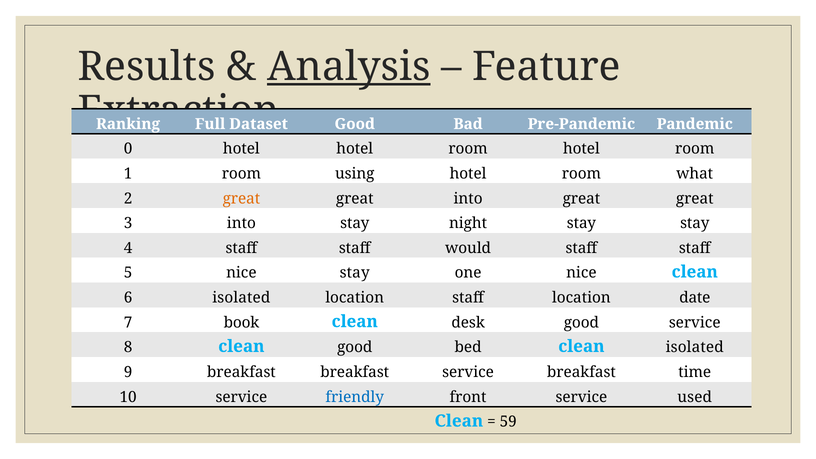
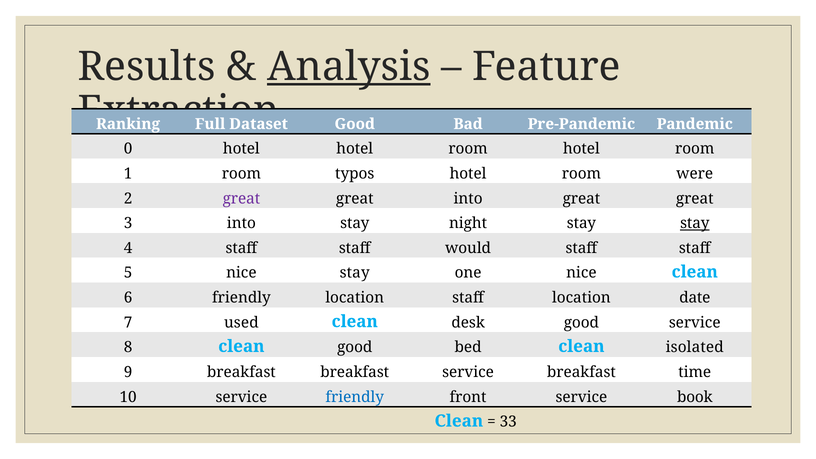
using: using -> typos
what: what -> were
great at (241, 198) colour: orange -> purple
stay at (695, 223) underline: none -> present
6 isolated: isolated -> friendly
book: book -> used
used: used -> book
59: 59 -> 33
